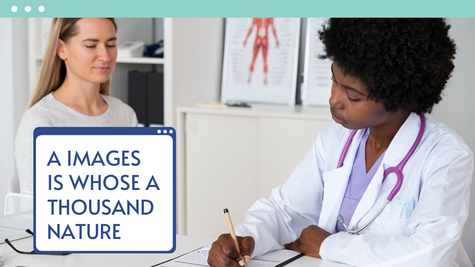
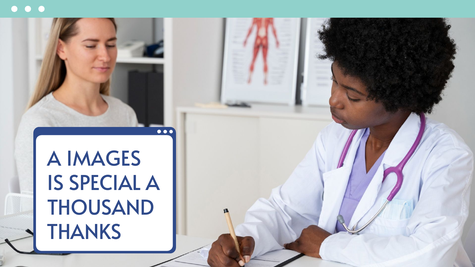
WHOSE: WHOSE -> SPECIAL
NATURE: NATURE -> THANKS
